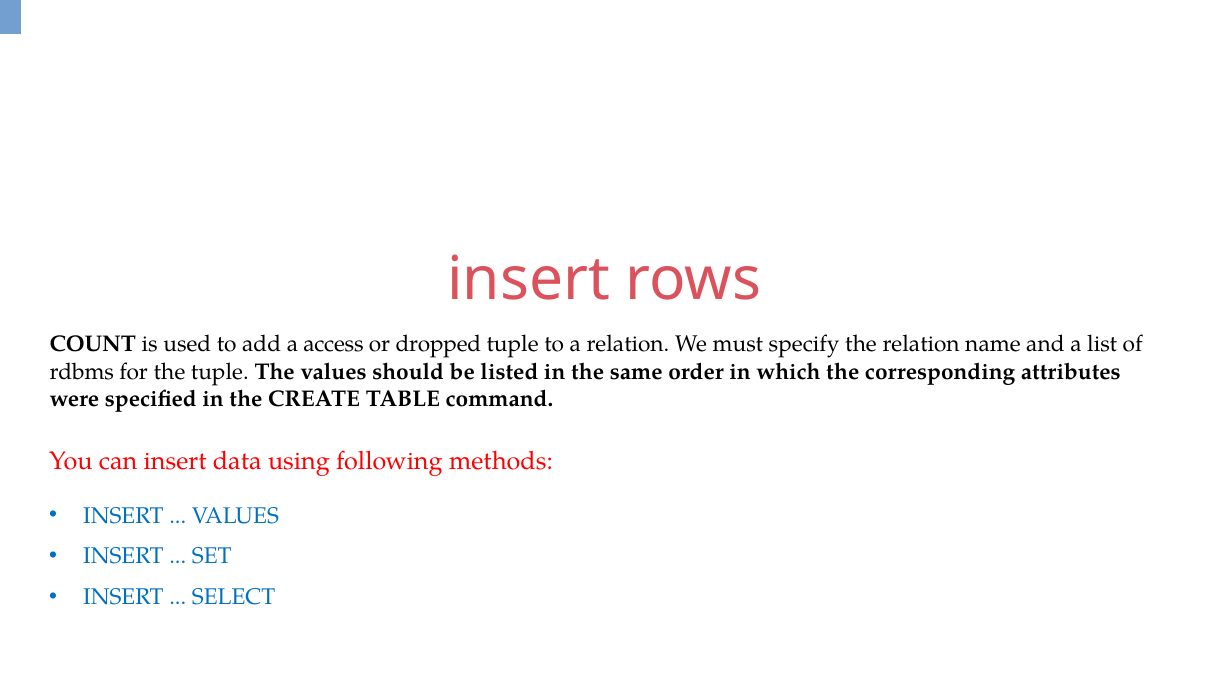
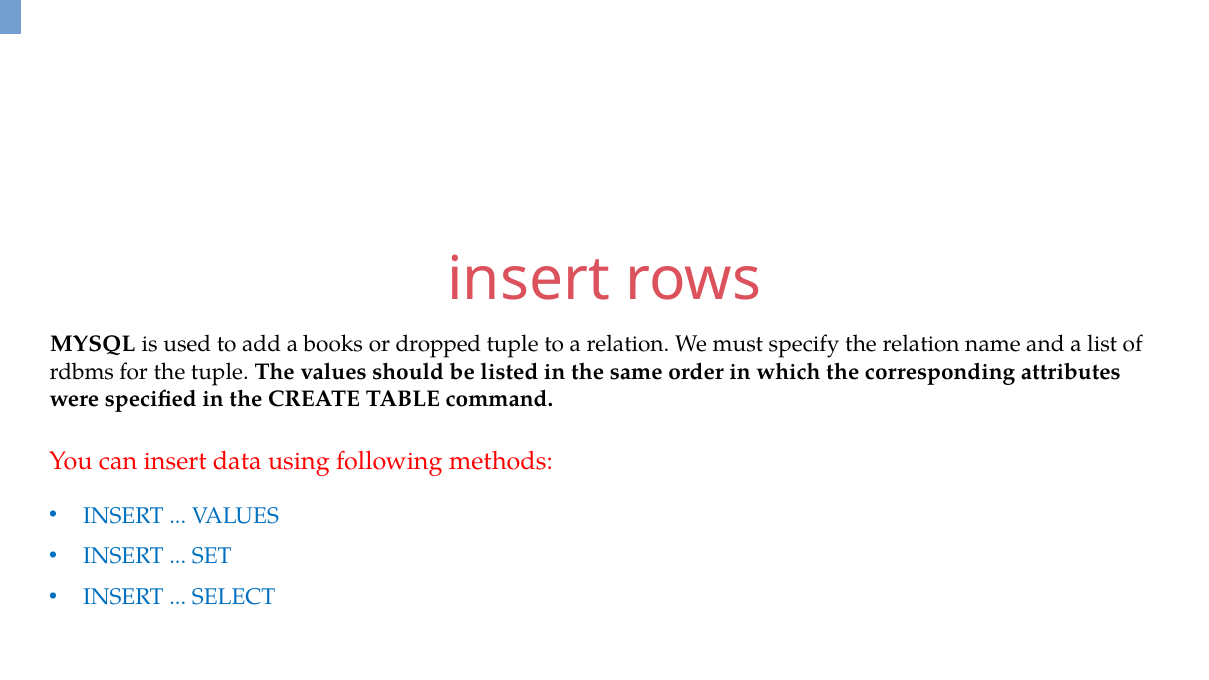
COUNT: COUNT -> MYSQL
access: access -> books
